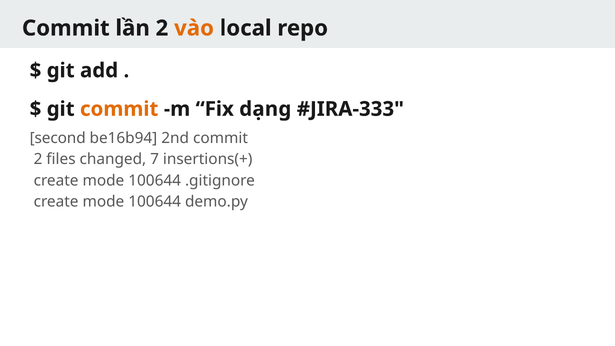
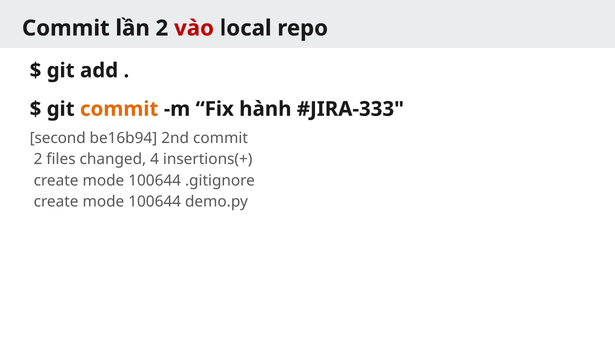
vào colour: orange -> red
dạng: dạng -> hành
7: 7 -> 4
